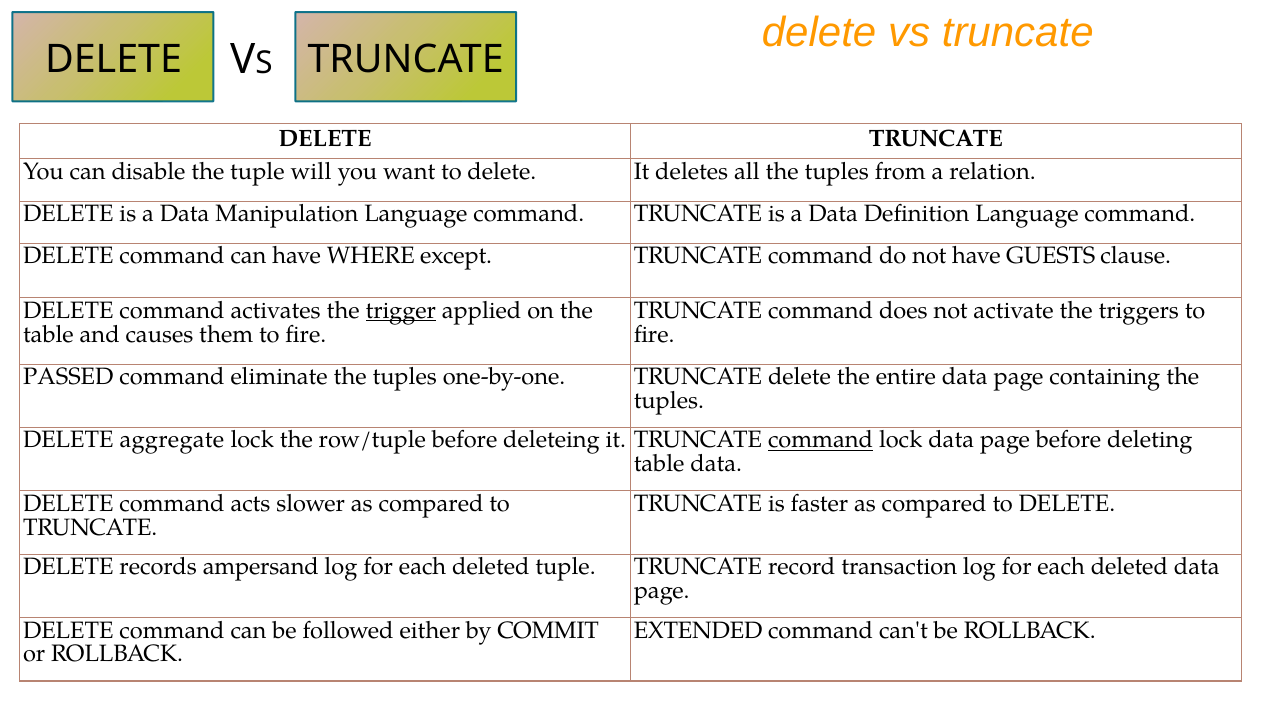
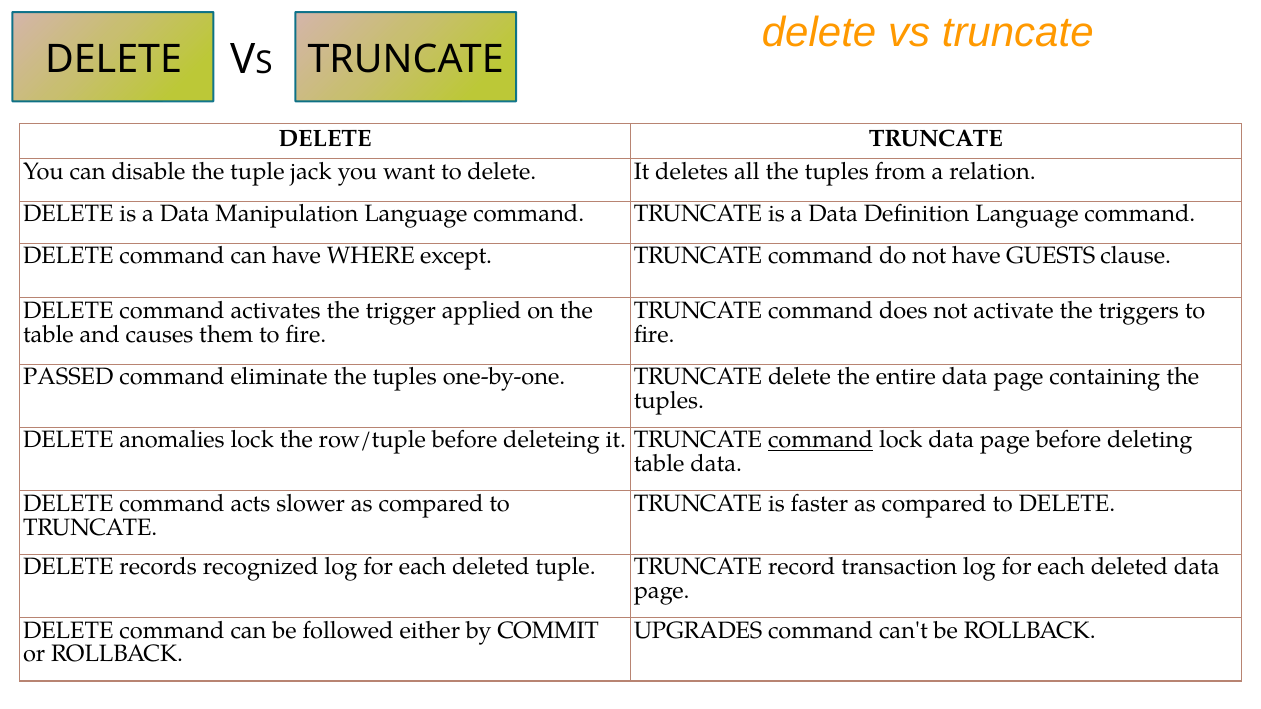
will: will -> jack
trigger underline: present -> none
aggregate: aggregate -> anomalies
ampersand: ampersand -> recognized
EXTENDED: EXTENDED -> UPGRADES
